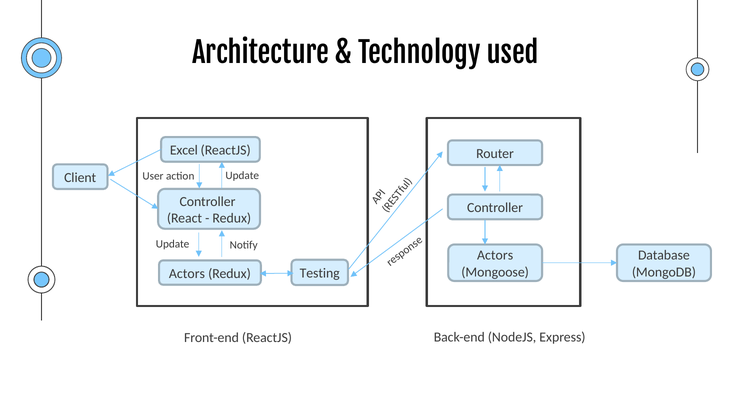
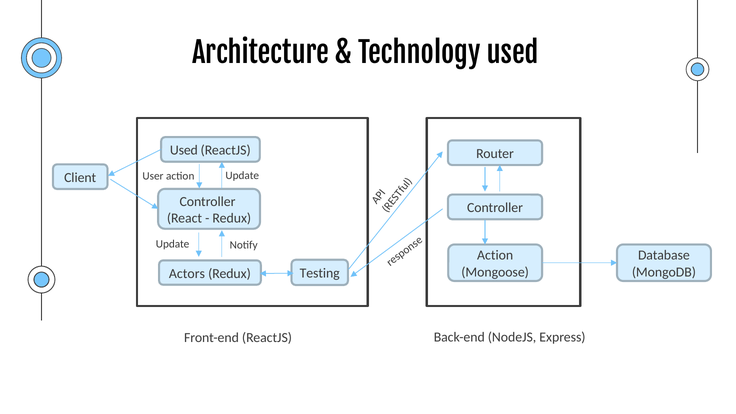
Excel at (184, 150): Excel -> Used
Actors at (495, 255): Actors -> Action
